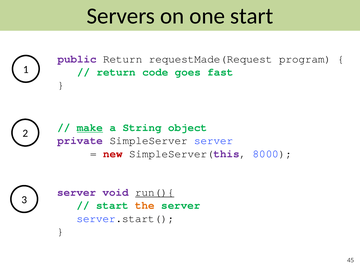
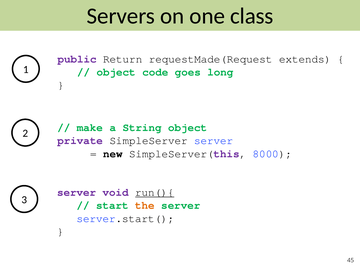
one start: start -> class
program: program -> extends
return at (116, 72): return -> object
fast: fast -> long
make underline: present -> none
new colour: red -> black
